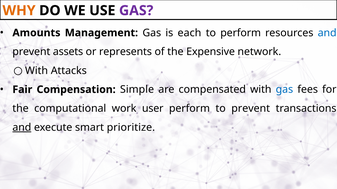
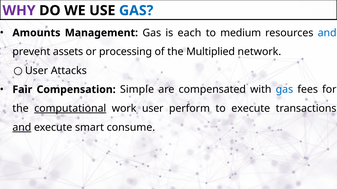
WHY colour: orange -> purple
GAS at (136, 11) colour: purple -> blue
to perform: perform -> medium
represents: represents -> processing
Expensive: Expensive -> Multiplied
With at (37, 71): With -> User
computational underline: none -> present
to prevent: prevent -> execute
prioritize: prioritize -> consume
